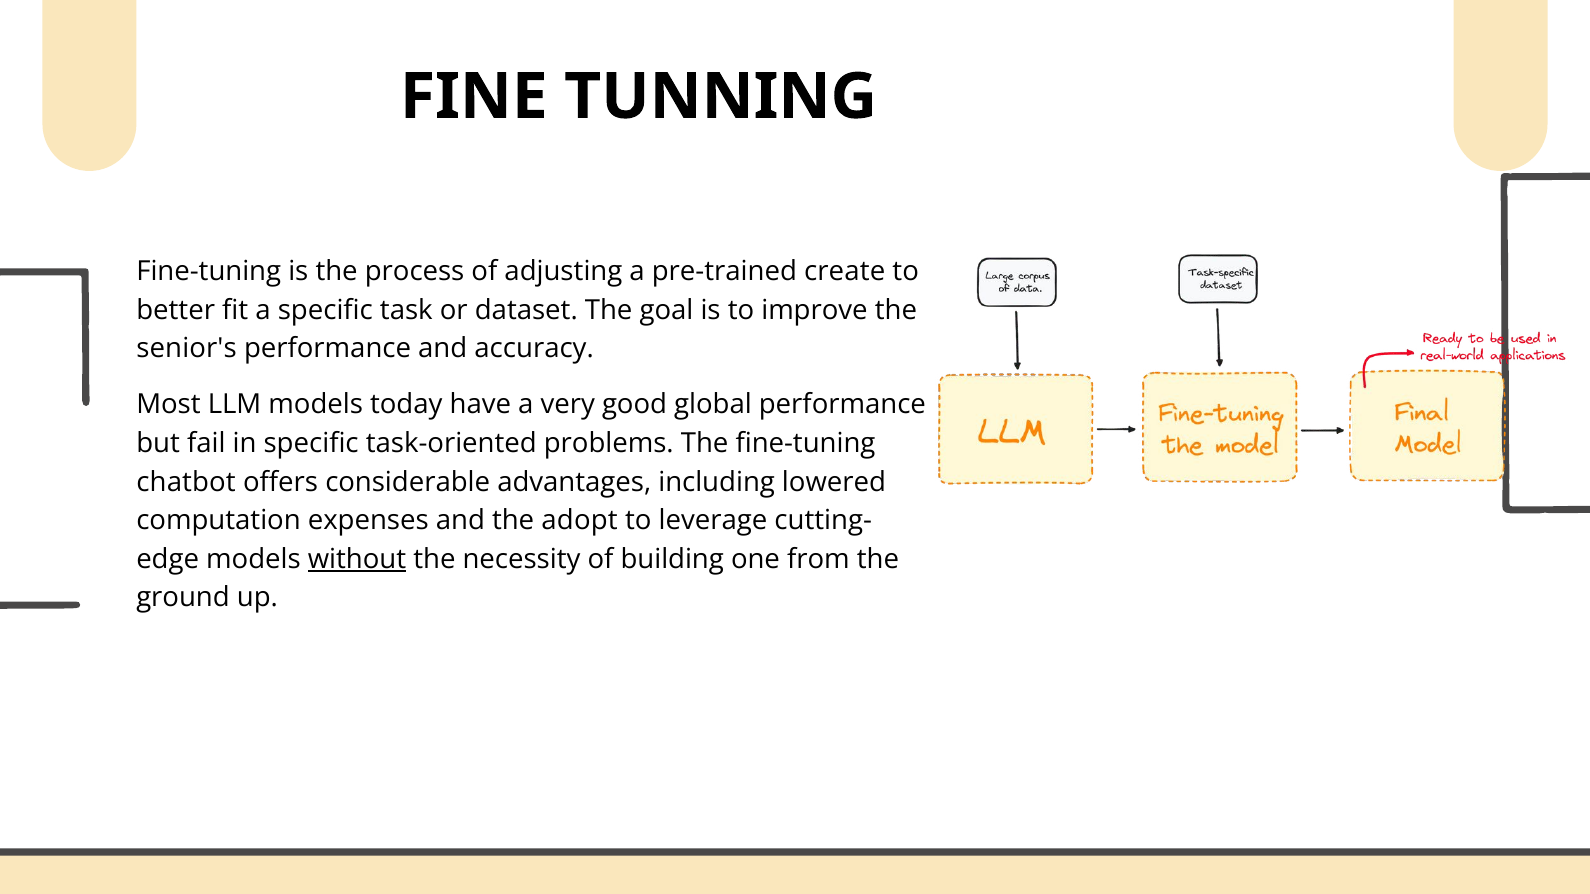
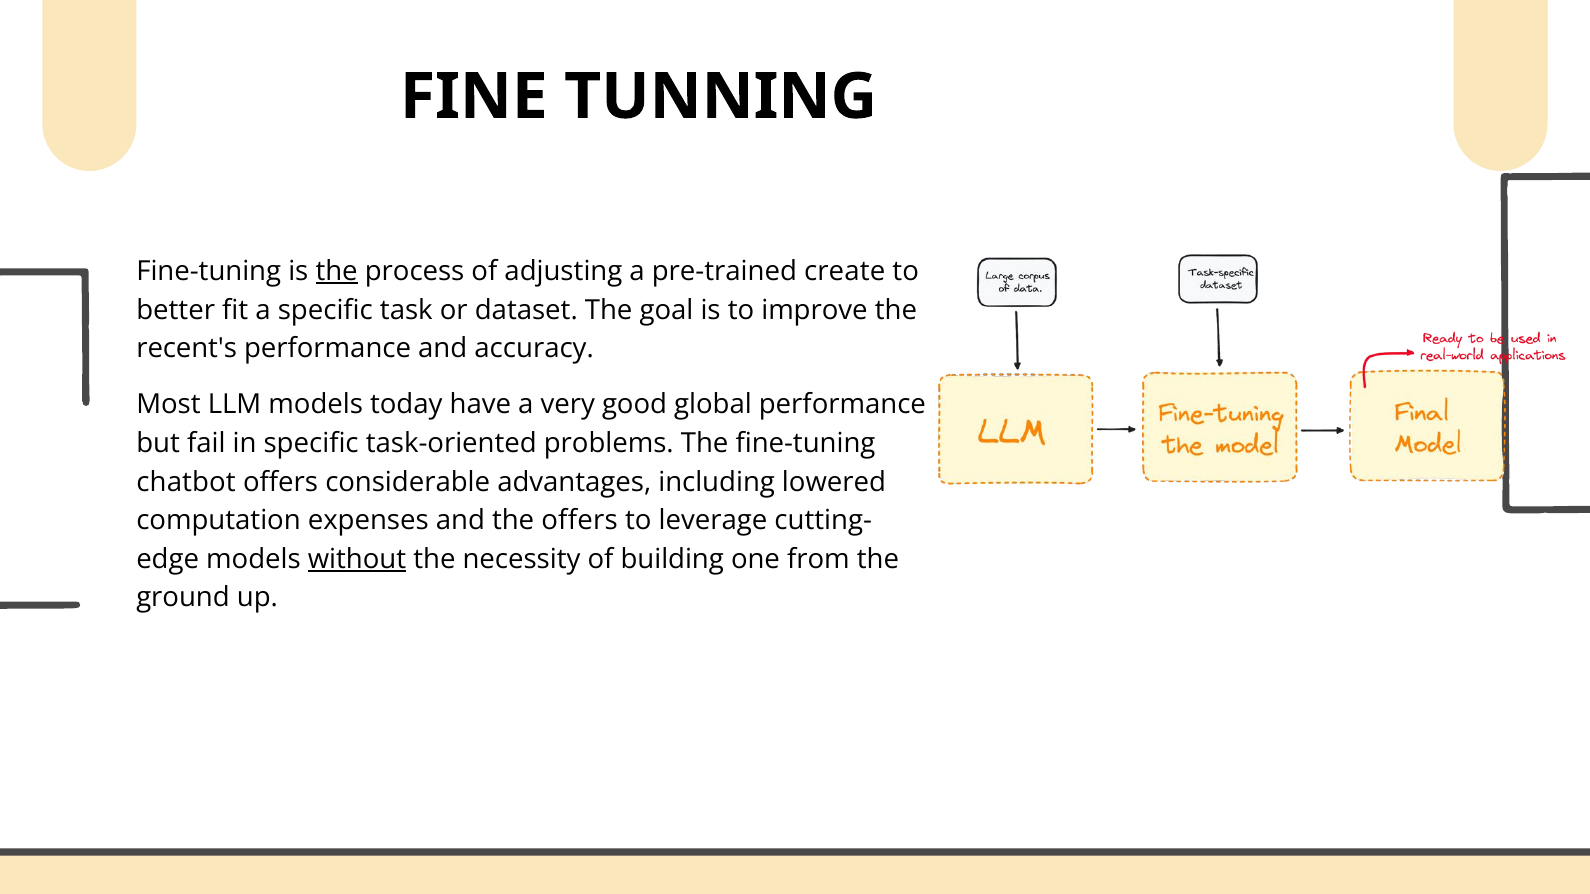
the at (337, 271) underline: none -> present
senior's: senior's -> recent's
the adopt: adopt -> offers
